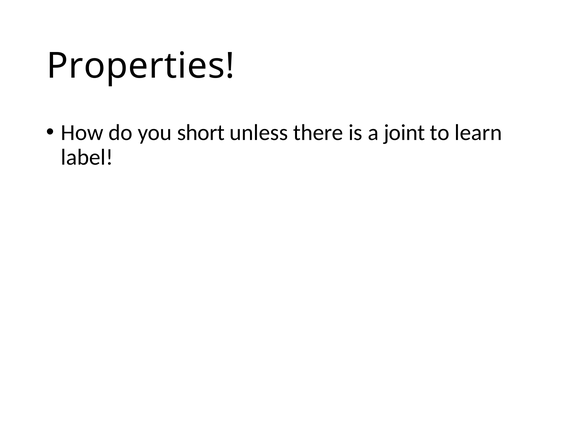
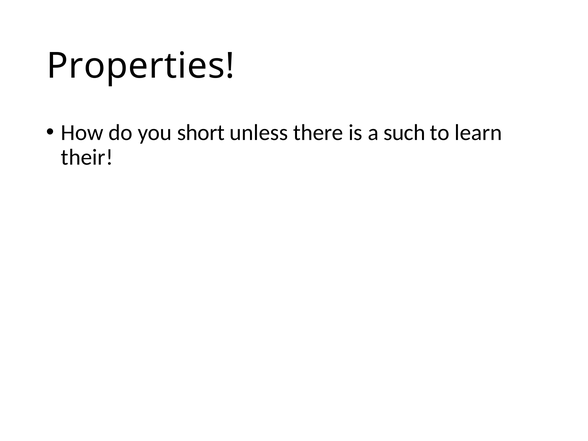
joint: joint -> such
label: label -> their
